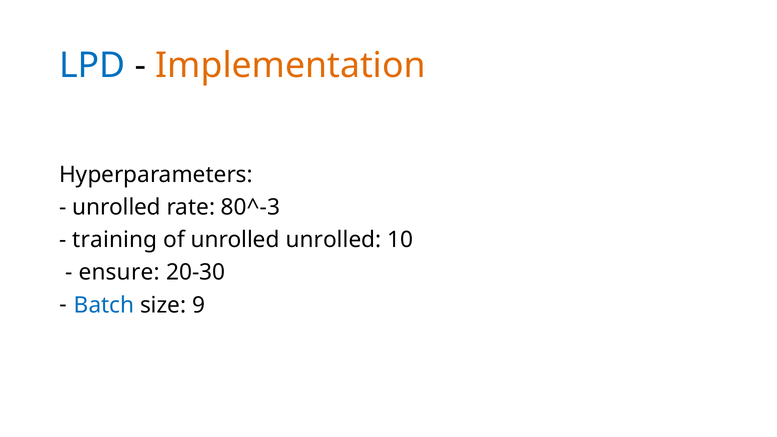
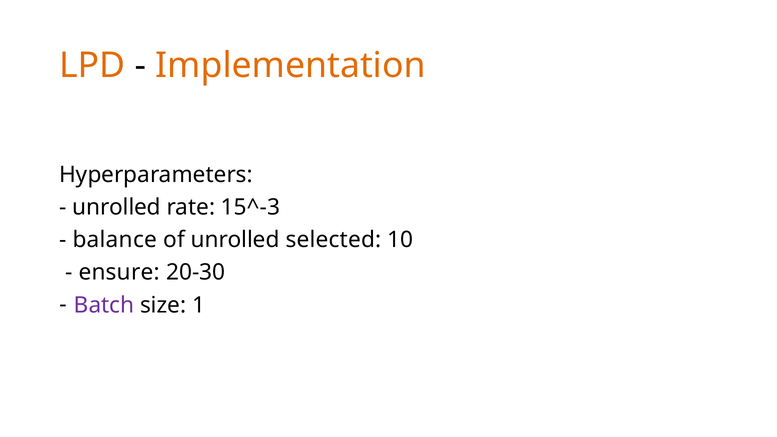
LPD colour: blue -> orange
80^-3: 80^-3 -> 15^-3
training: training -> balance
unrolled unrolled: unrolled -> selected
Batch colour: blue -> purple
9: 9 -> 1
